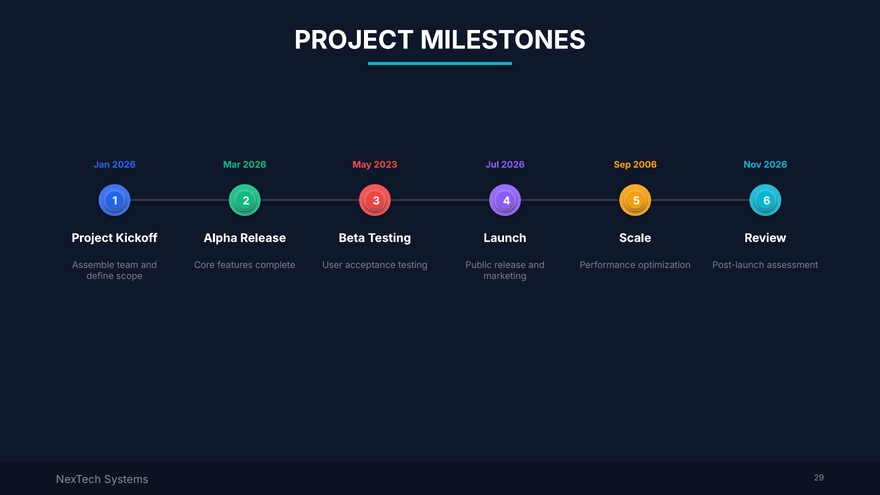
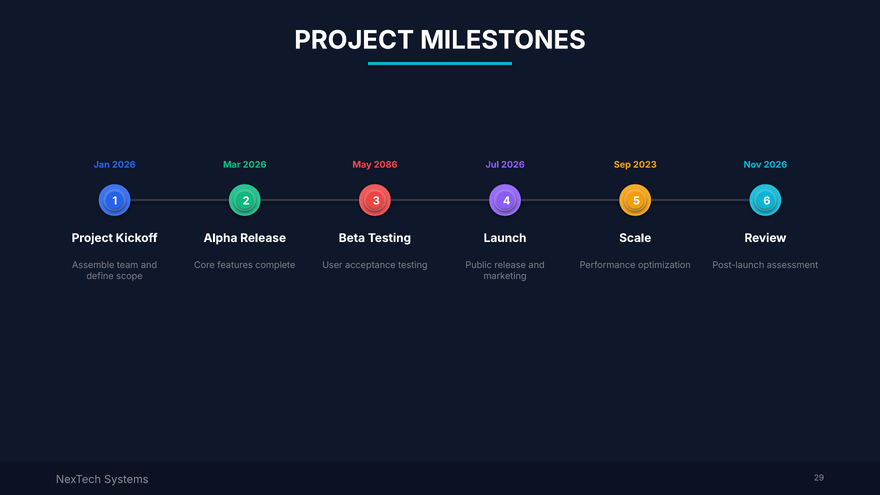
2023: 2023 -> 2086
2006: 2006 -> 2023
